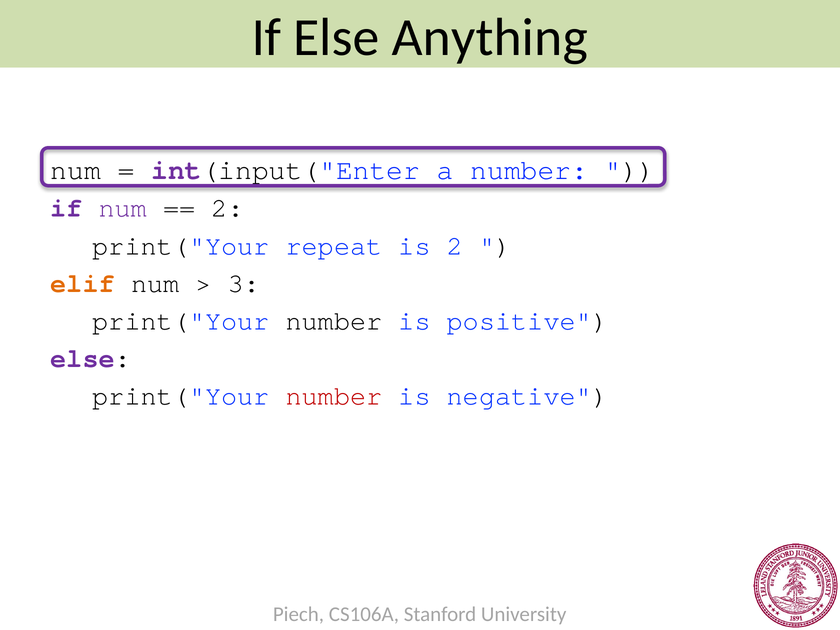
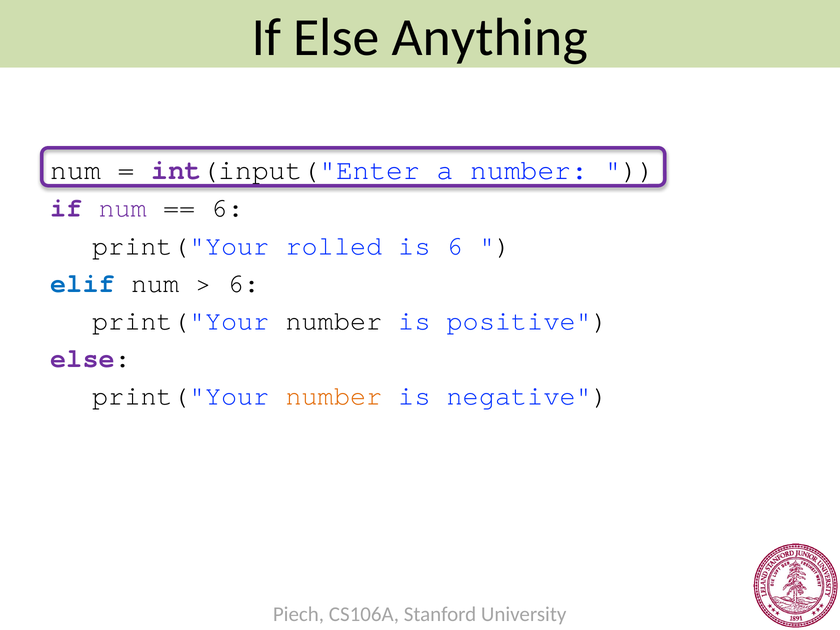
2 at (228, 208): 2 -> 6
repeat: repeat -> rolled
is 2: 2 -> 6
elif colour: orange -> blue
3 at (244, 283): 3 -> 6
number at (334, 396) colour: red -> orange
